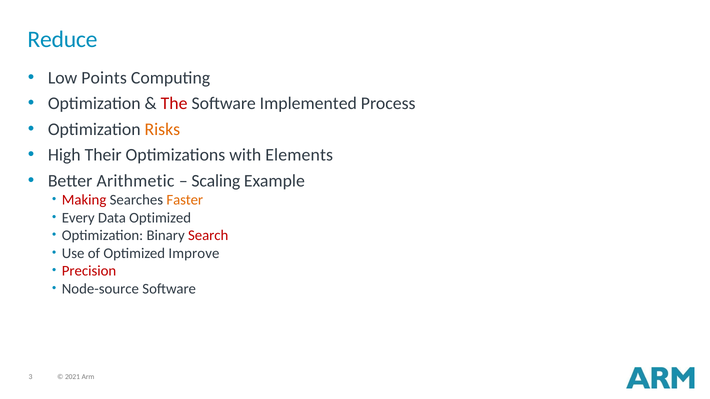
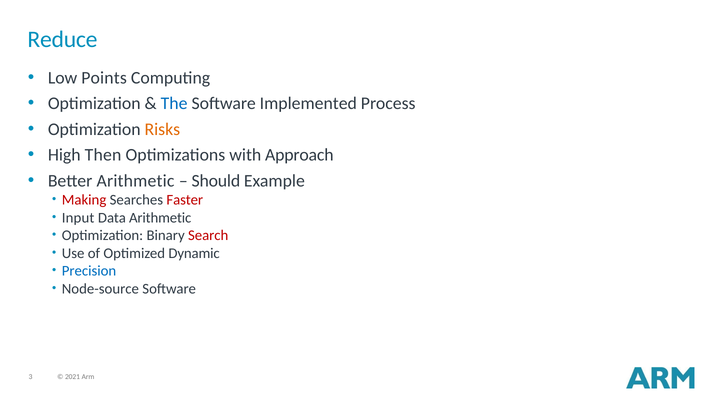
The colour: red -> blue
Their: Their -> Then
Elements: Elements -> Approach
Scaling: Scaling -> Should
Faster colour: orange -> red
Every: Every -> Input
Data Optimized: Optimized -> Arithmetic
Improve: Improve -> Dynamic
Precision colour: red -> blue
